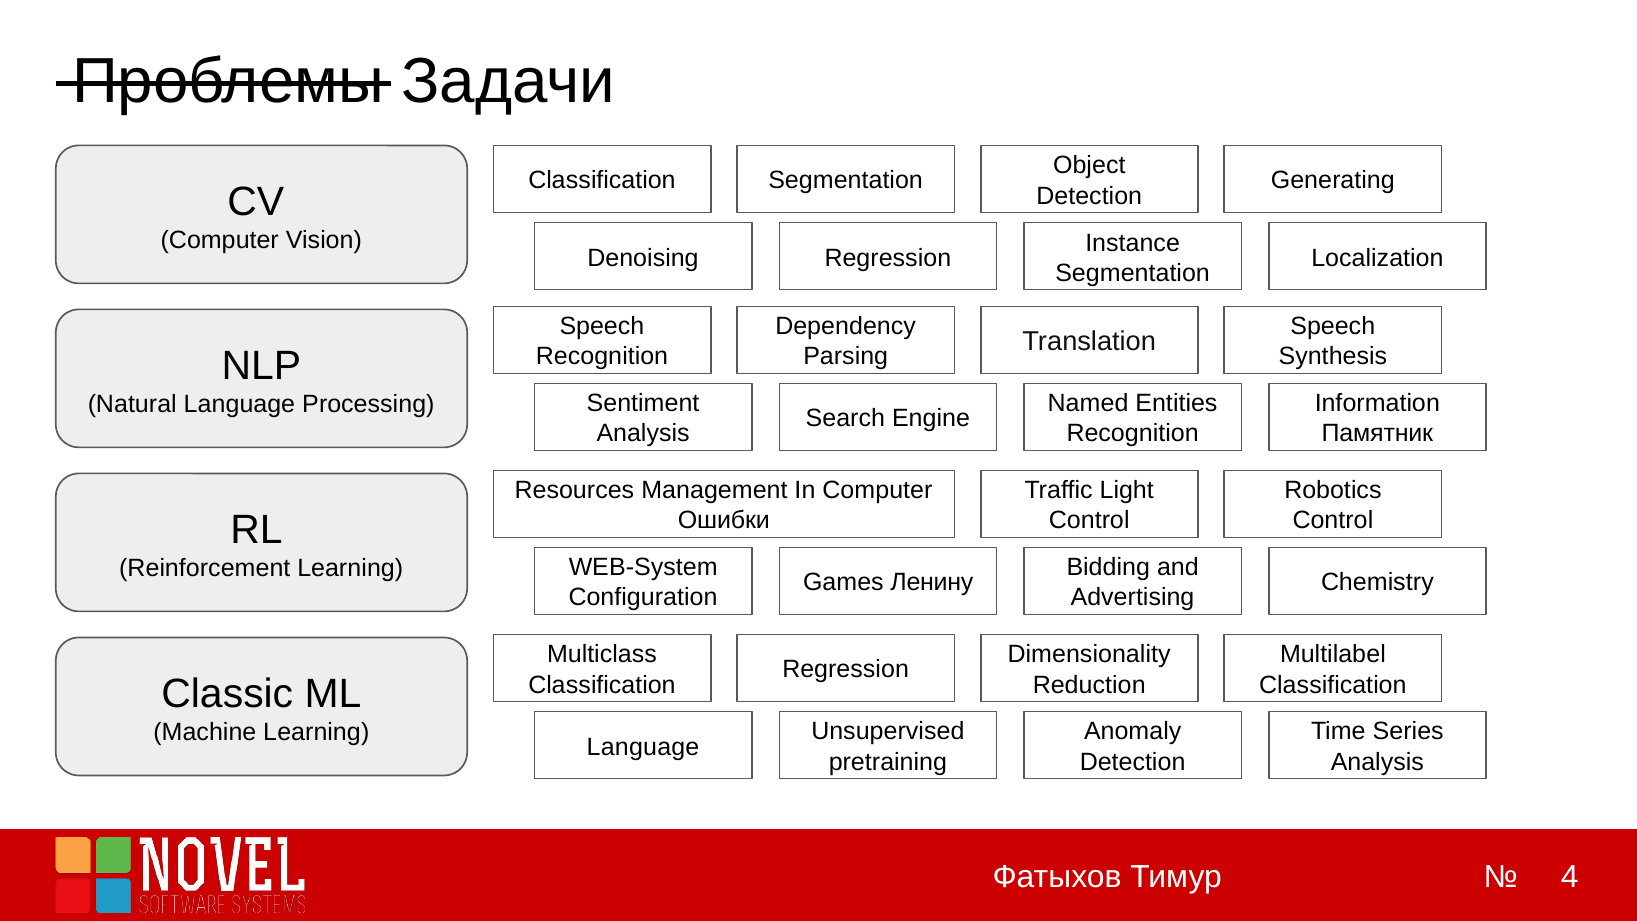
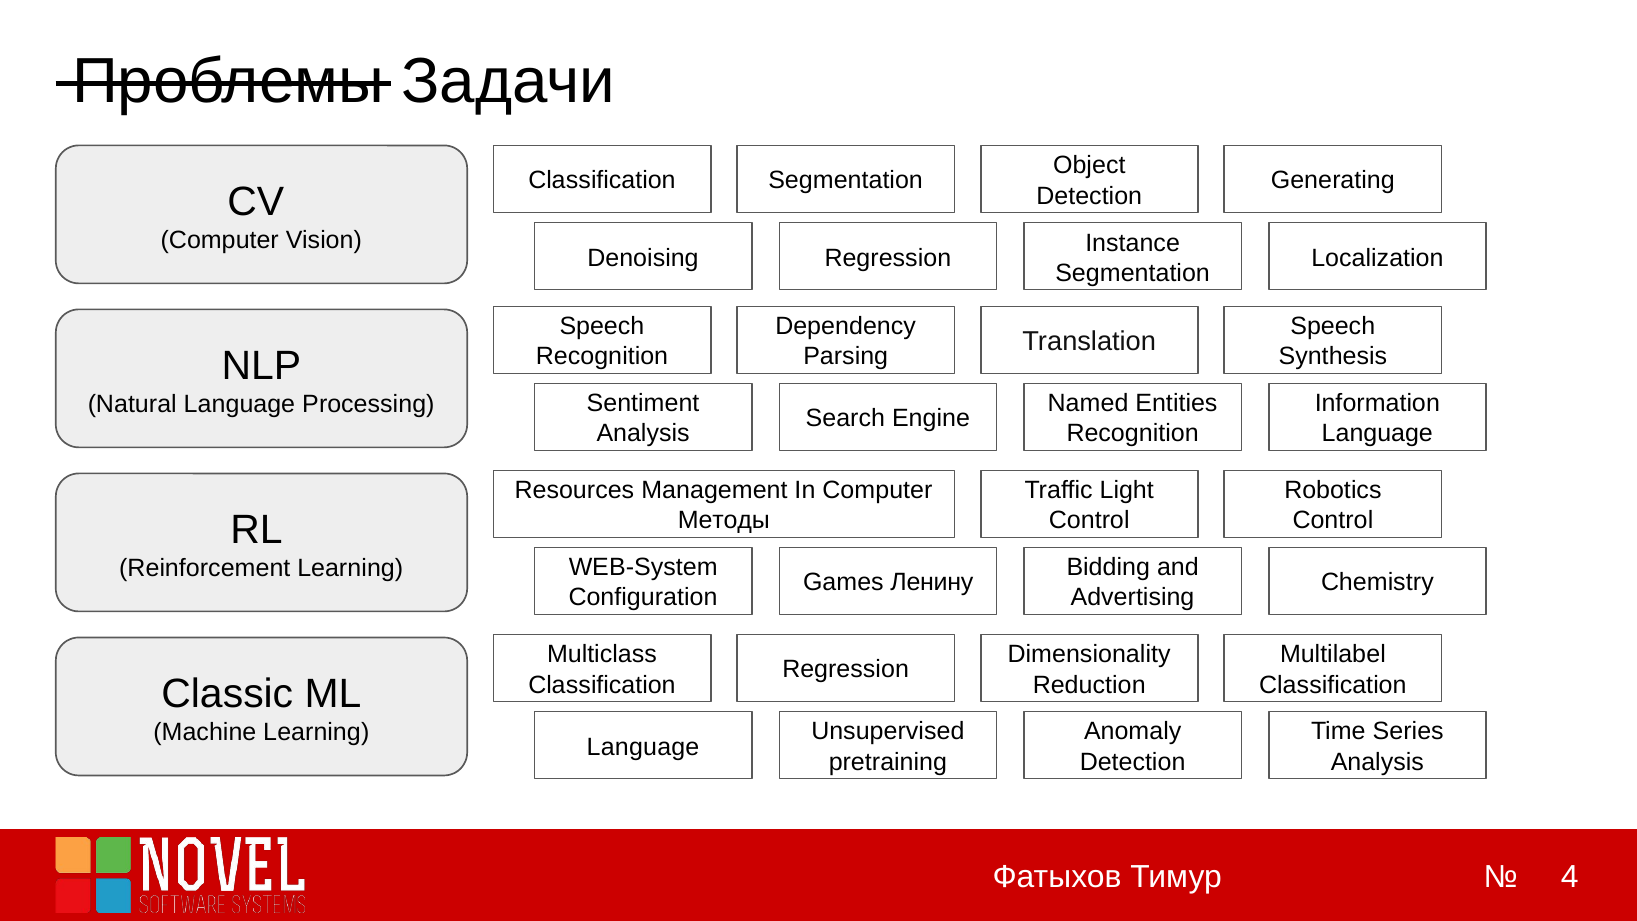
Памятник at (1377, 434): Памятник -> Language
Ошибки: Ошибки -> Методы
